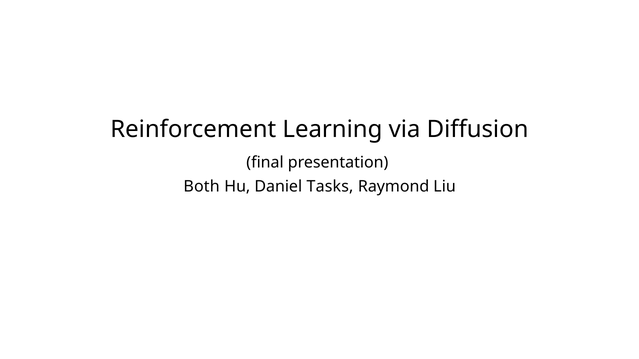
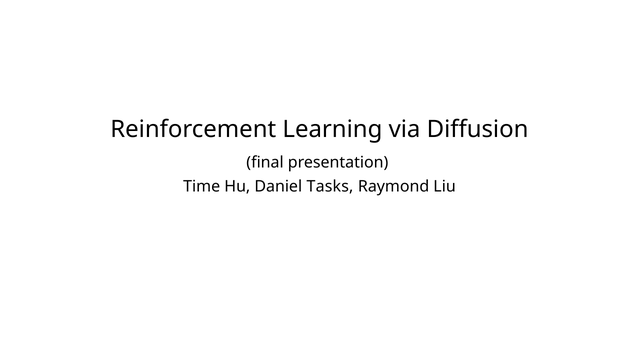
Both: Both -> Time
